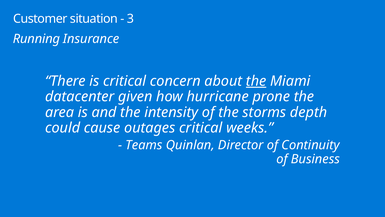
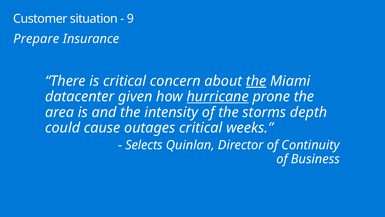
3: 3 -> 9
Running: Running -> Prepare
hurricane underline: none -> present
Teams: Teams -> Selects
